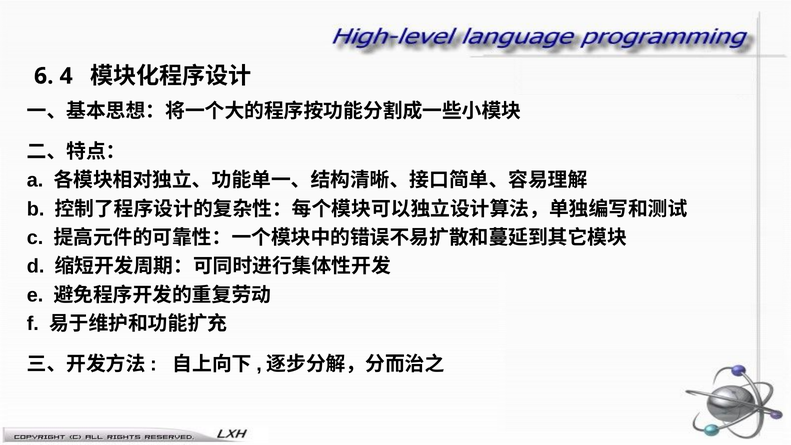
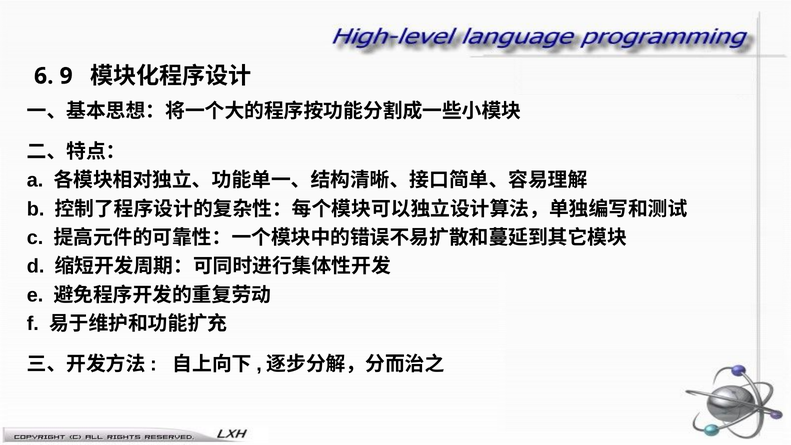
4: 4 -> 9
